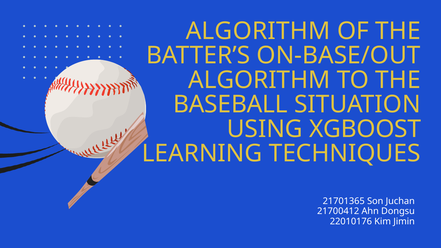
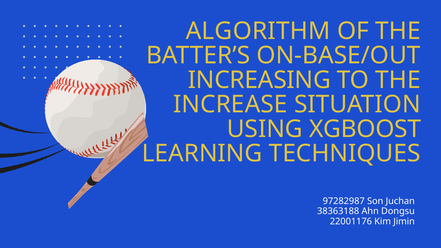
ALGORITHM at (259, 80): ALGORITHM -> INCREASING
BASEBALL: BASEBALL -> INCREASE
21701365: 21701365 -> 97282987
21700412: 21700412 -> 38363188
22010176: 22010176 -> 22001176
